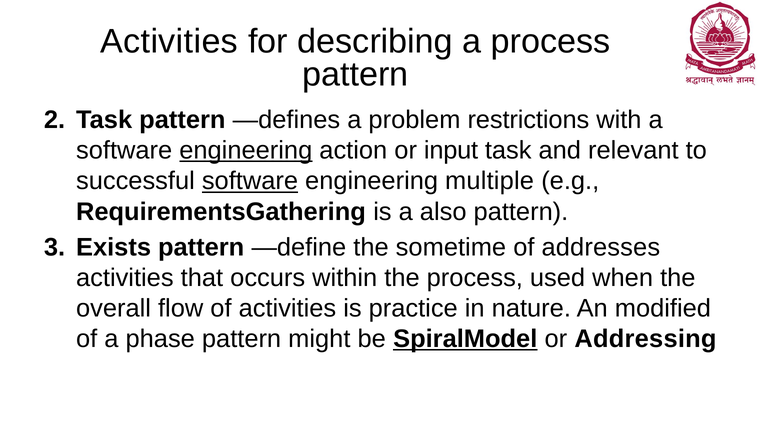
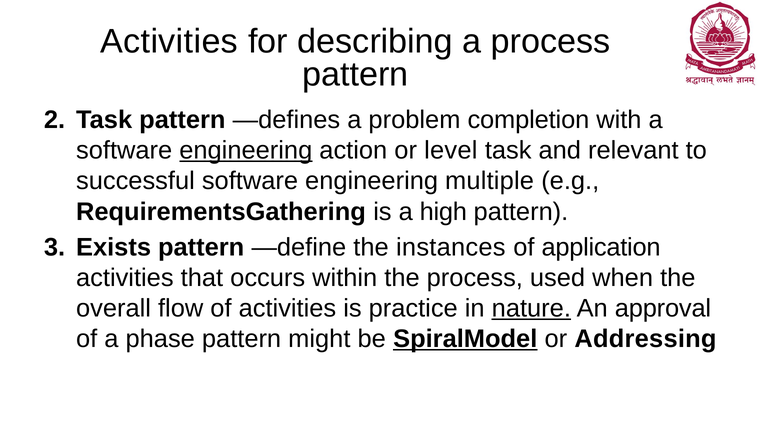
restrictions: restrictions -> completion
input: input -> level
software at (250, 181) underline: present -> none
also: also -> high
sometime: sometime -> instances
addresses: addresses -> application
nature underline: none -> present
modified: modified -> approval
